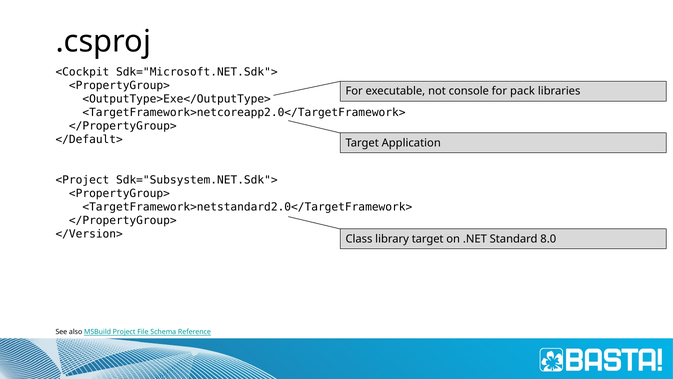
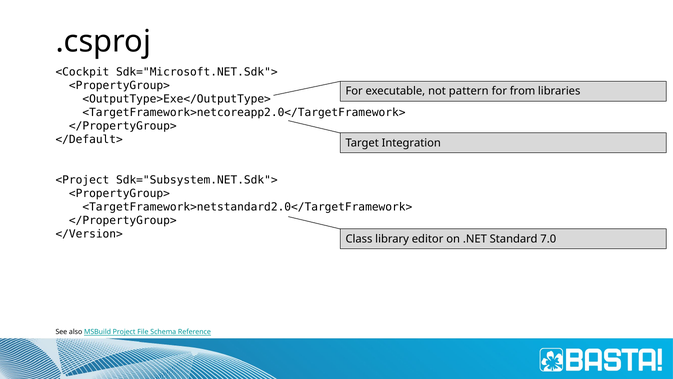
console: console -> pattern
pack: pack -> from
Application: Application -> Integration
library target: target -> editor
8.0: 8.0 -> 7.0
